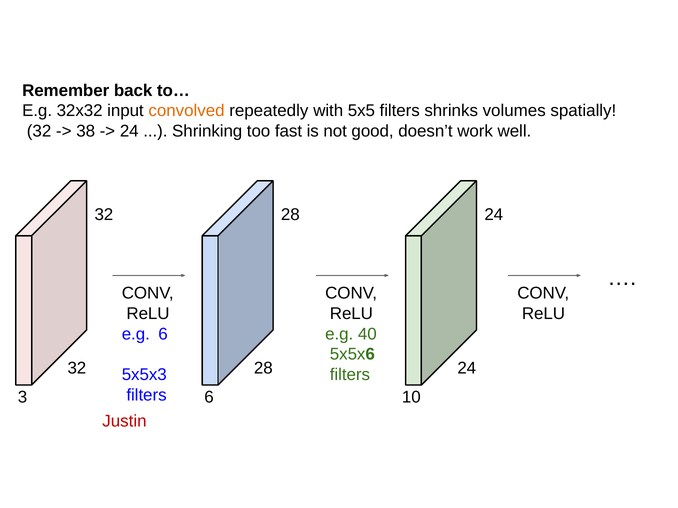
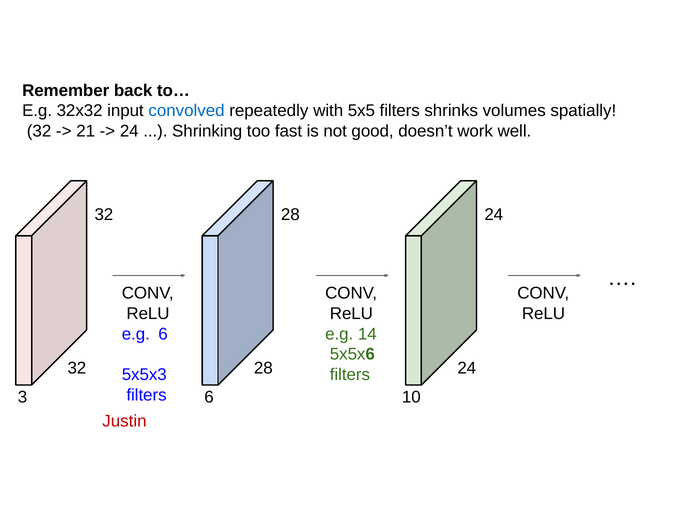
convolved colour: orange -> blue
38: 38 -> 21
40: 40 -> 14
